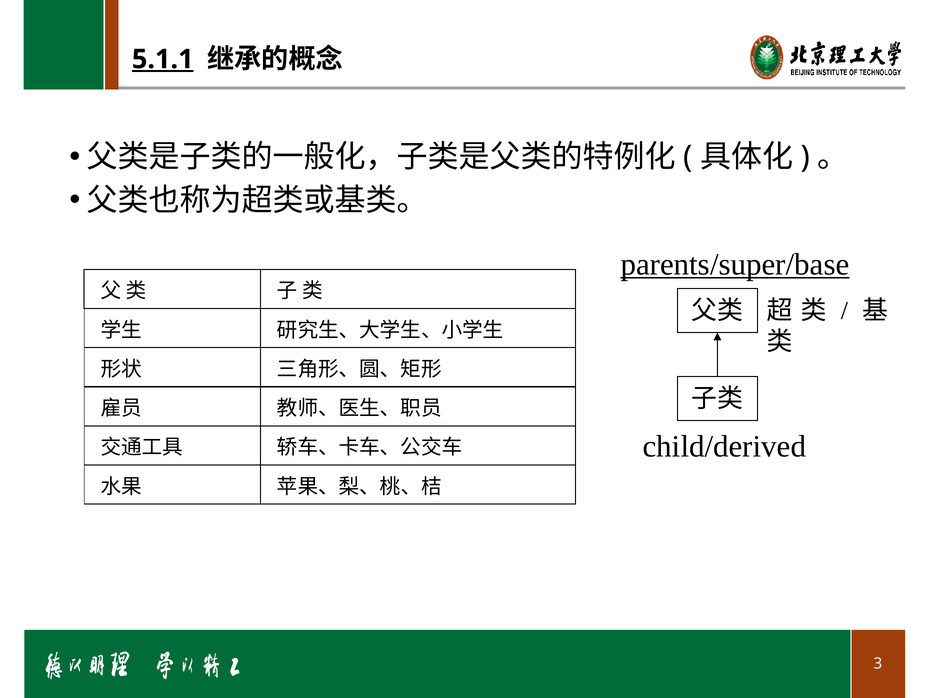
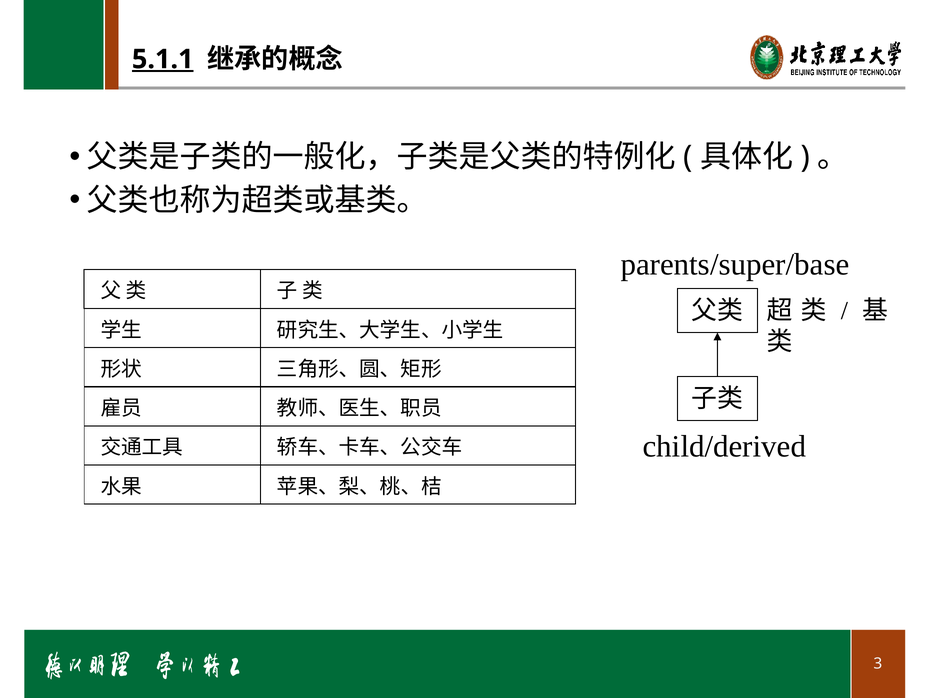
parents/super/base underline: present -> none
